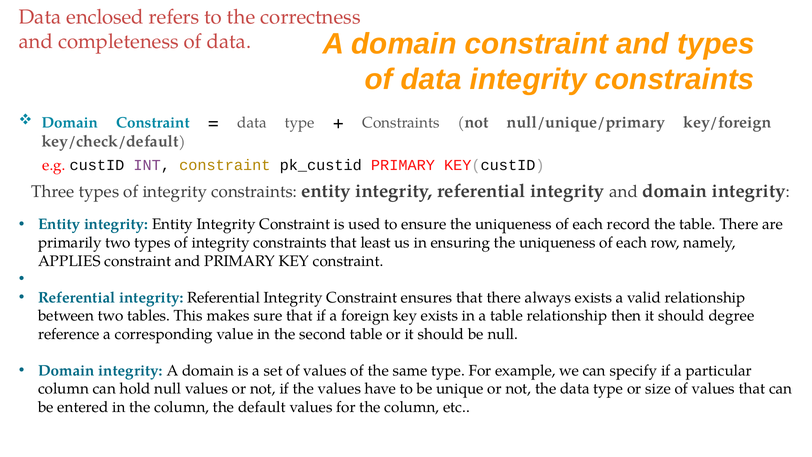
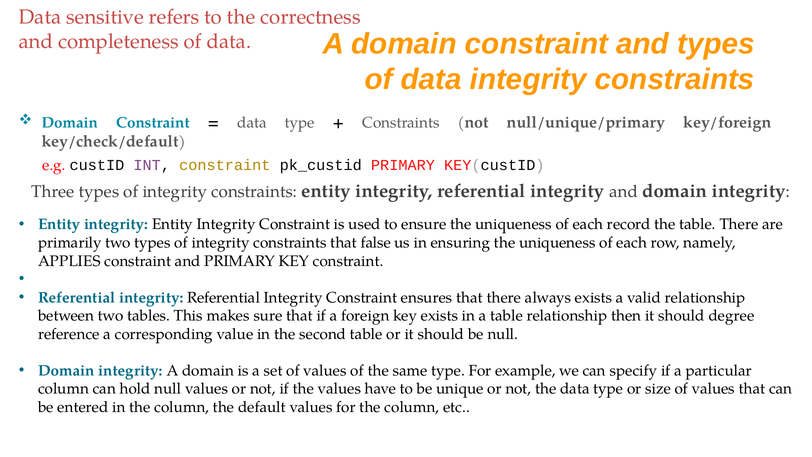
enclosed: enclosed -> sensitive
least: least -> false
